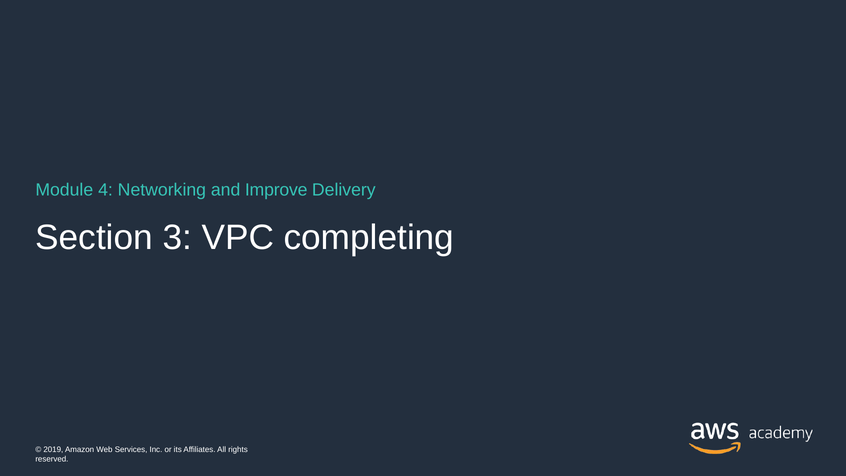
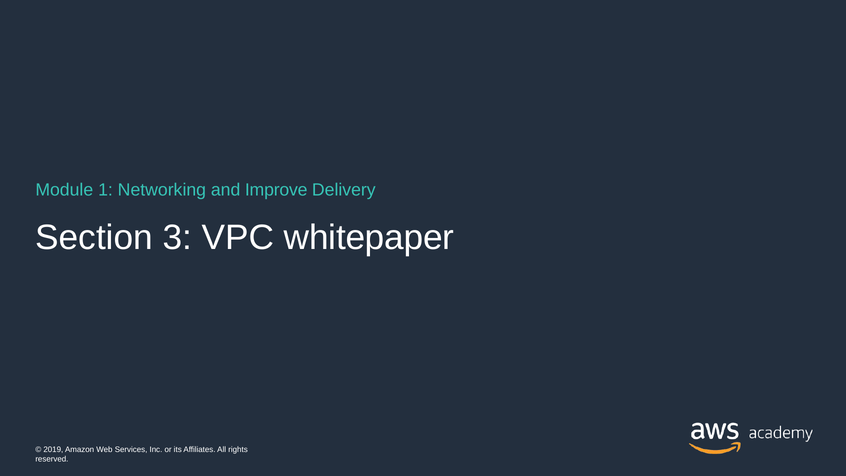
4: 4 -> 1
completing: completing -> whitepaper
